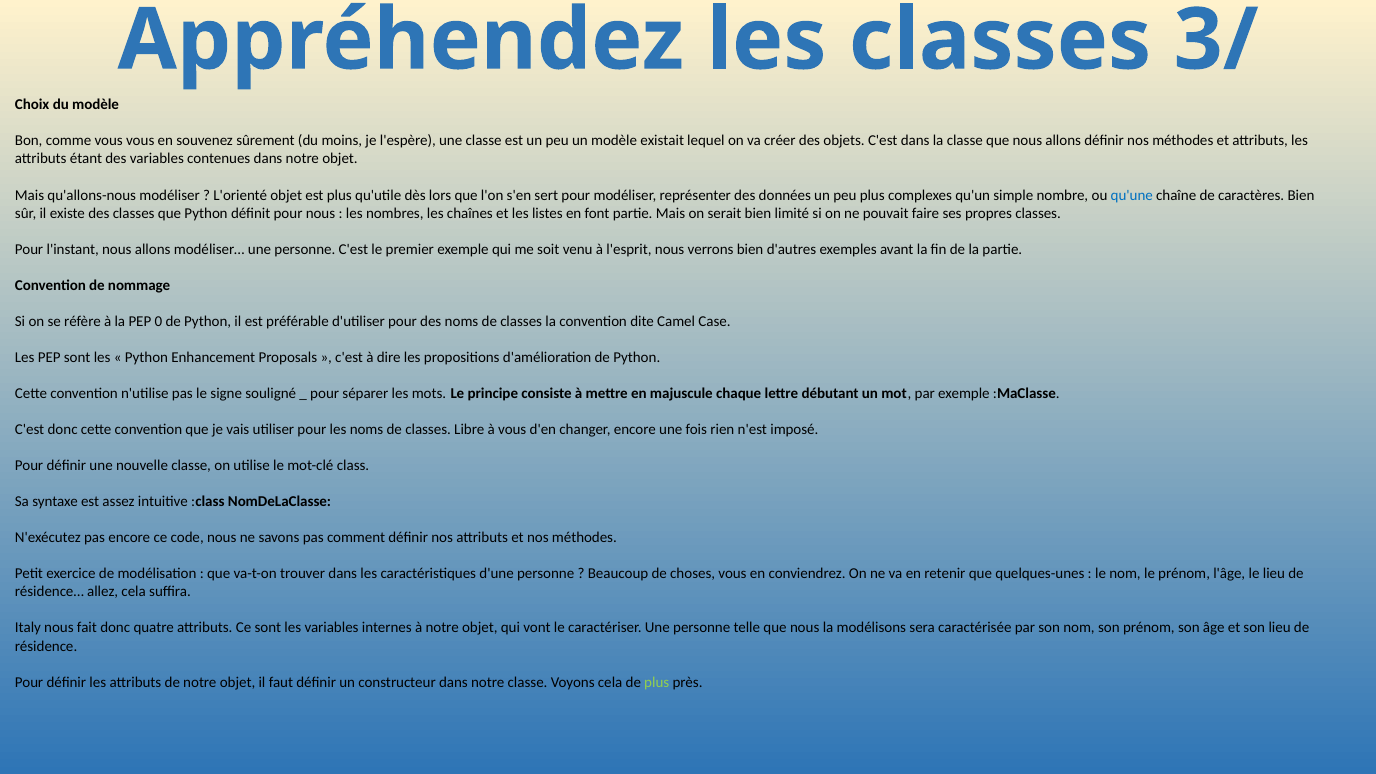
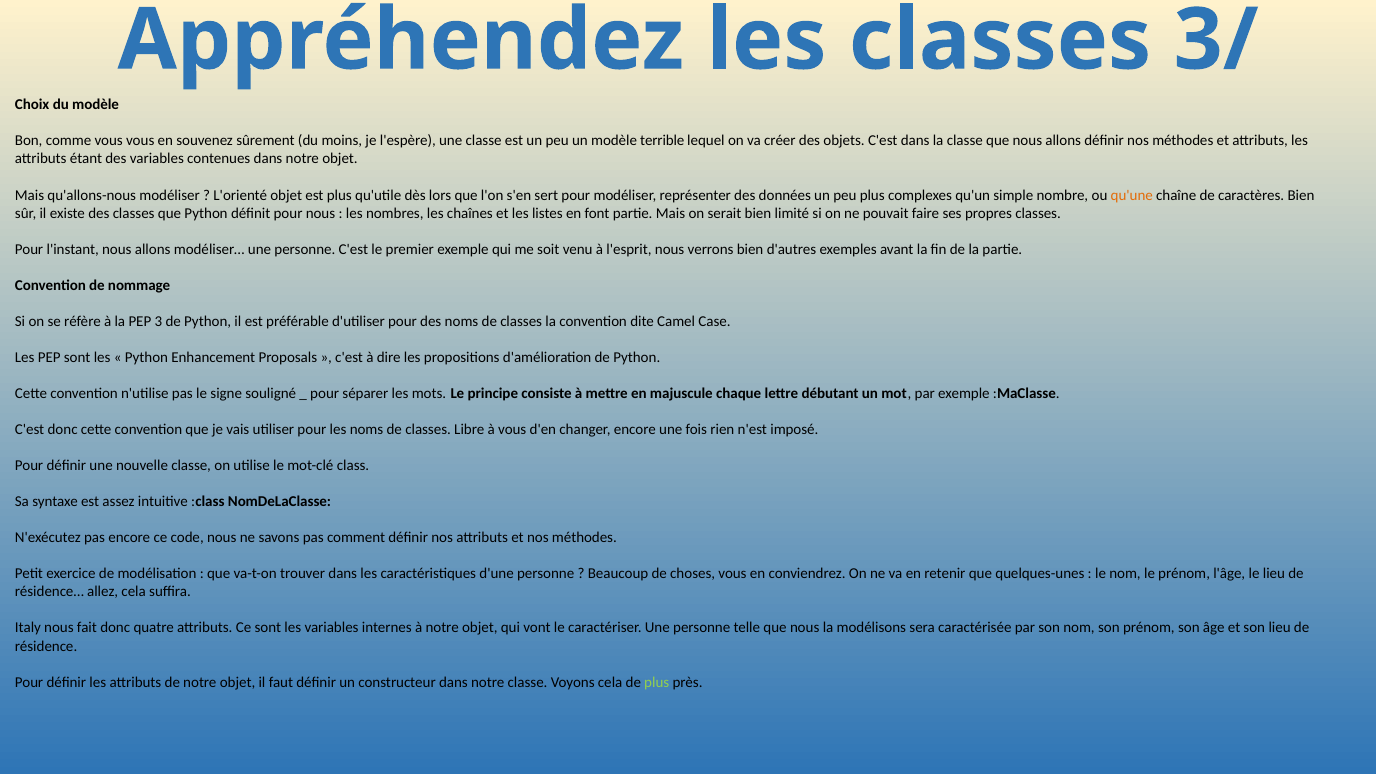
existait: existait -> terrible
qu'une colour: blue -> orange
0: 0 -> 3
